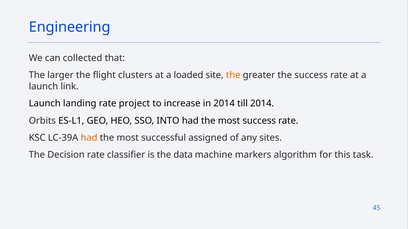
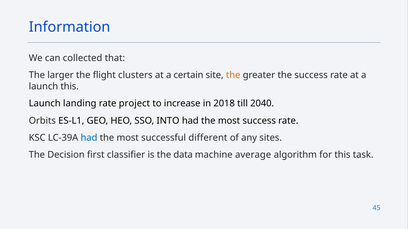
Engineering: Engineering -> Information
loaded: loaded -> certain
launch link: link -> this
in 2014: 2014 -> 2018
till 2014: 2014 -> 2040
had at (89, 138) colour: orange -> blue
assigned: assigned -> different
Decision rate: rate -> first
markers: markers -> average
